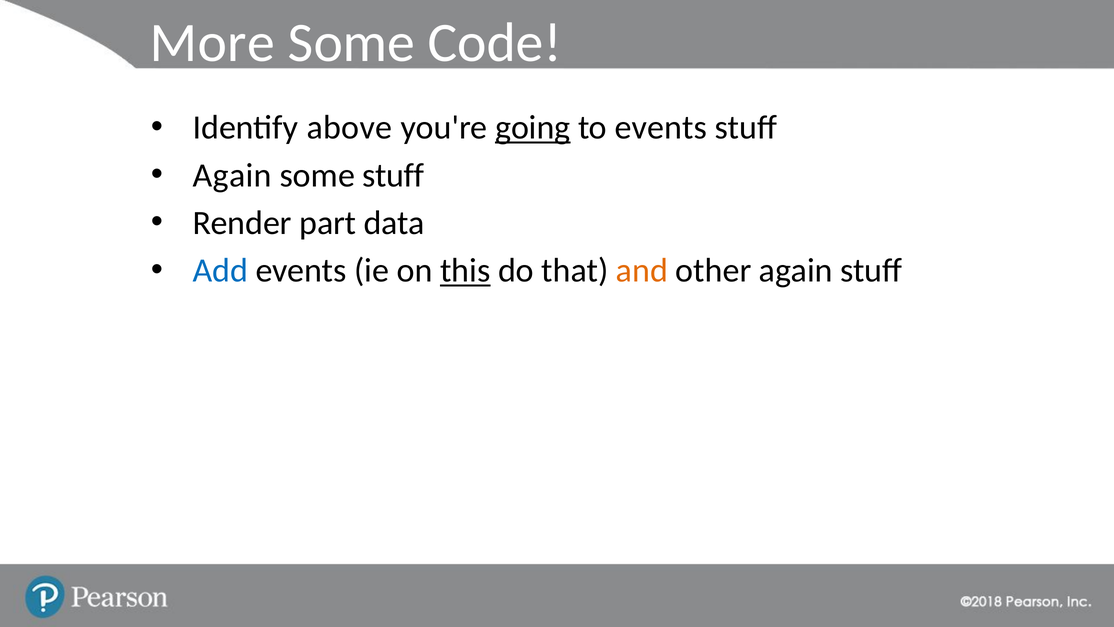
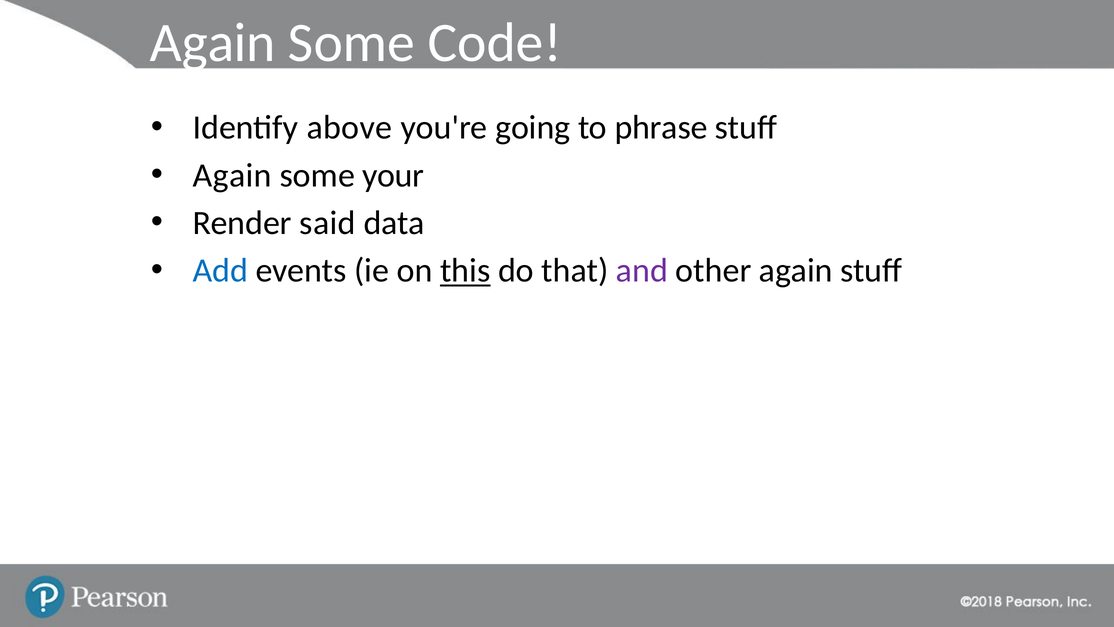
More at (212, 43): More -> Again
going underline: present -> none
to events: events -> phrase
some stuff: stuff -> your
part: part -> said
and colour: orange -> purple
